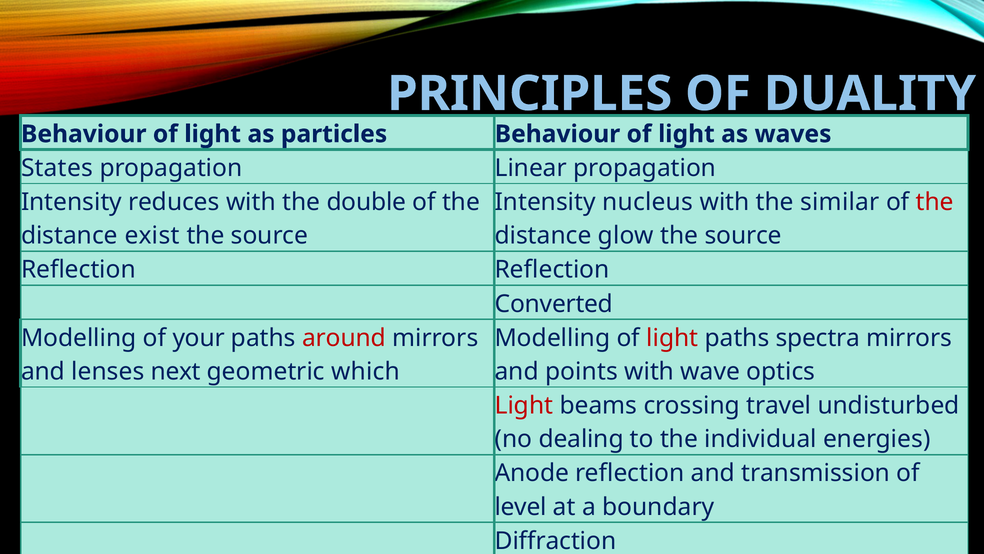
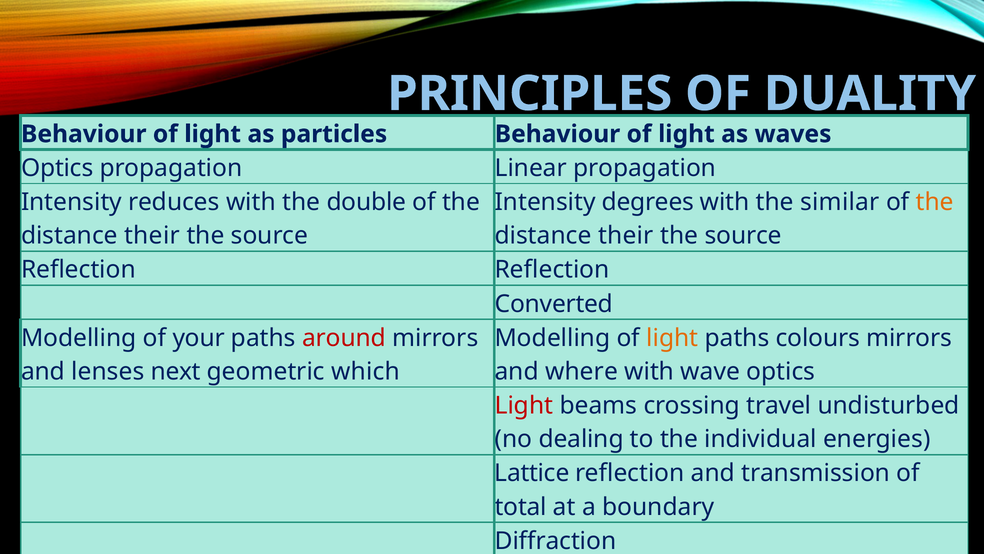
States at (57, 168): States -> Optics
nucleus: nucleus -> degrees
the at (935, 202) colour: red -> orange
exist at (152, 236): exist -> their
glow at (626, 236): glow -> their
light at (672, 338) colour: red -> orange
spectra: spectra -> colours
points: points -> where
Anode: Anode -> Lattice
level: level -> total
